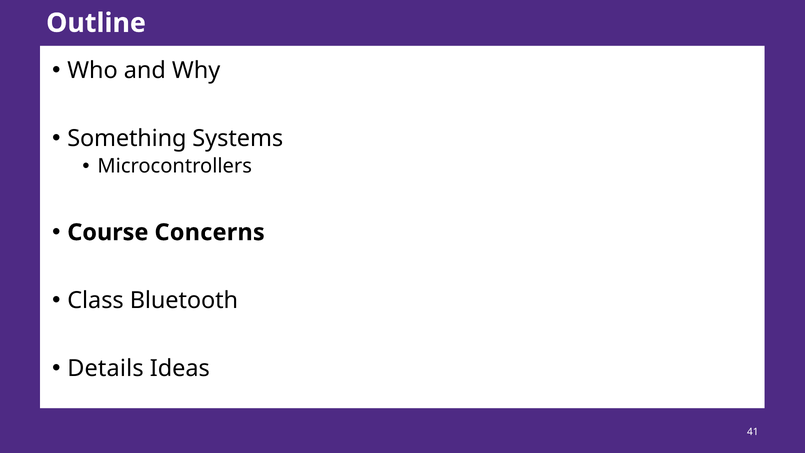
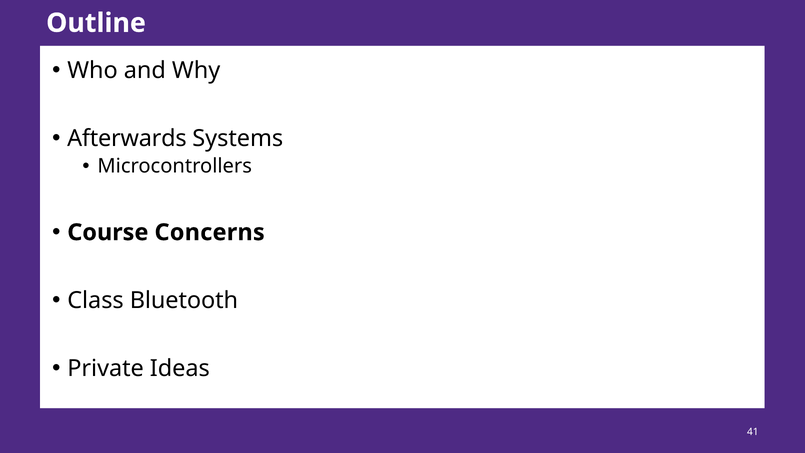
Something: Something -> Afterwards
Details: Details -> Private
